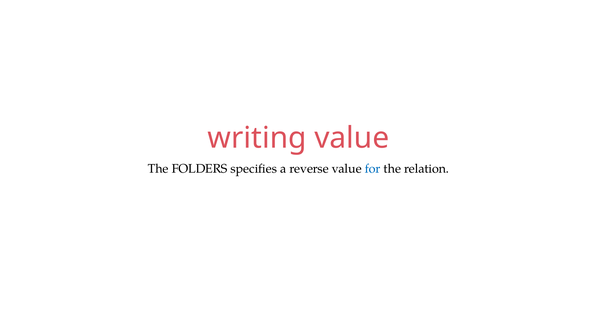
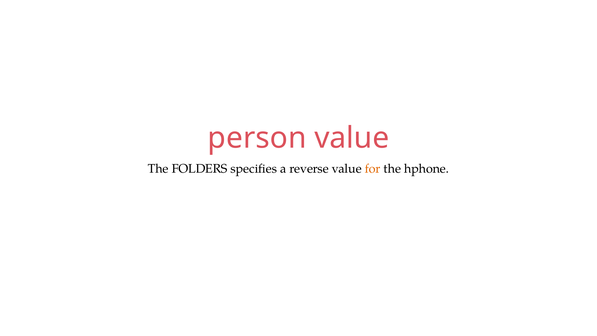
writing: writing -> person
for colour: blue -> orange
relation: relation -> hphone
